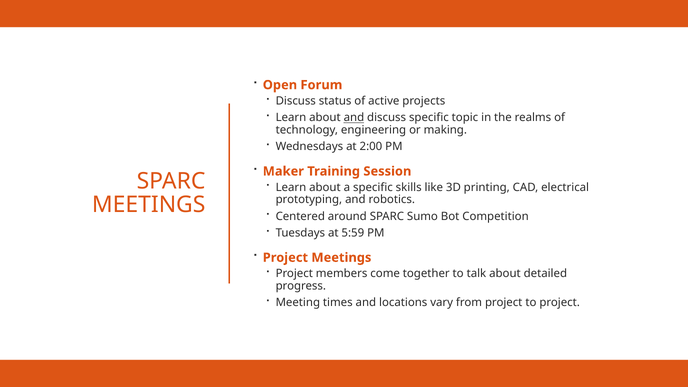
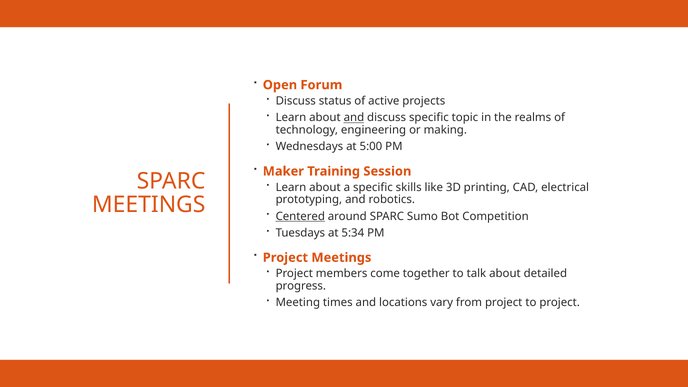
2:00: 2:00 -> 5:00
Centered underline: none -> present
5:59: 5:59 -> 5:34
